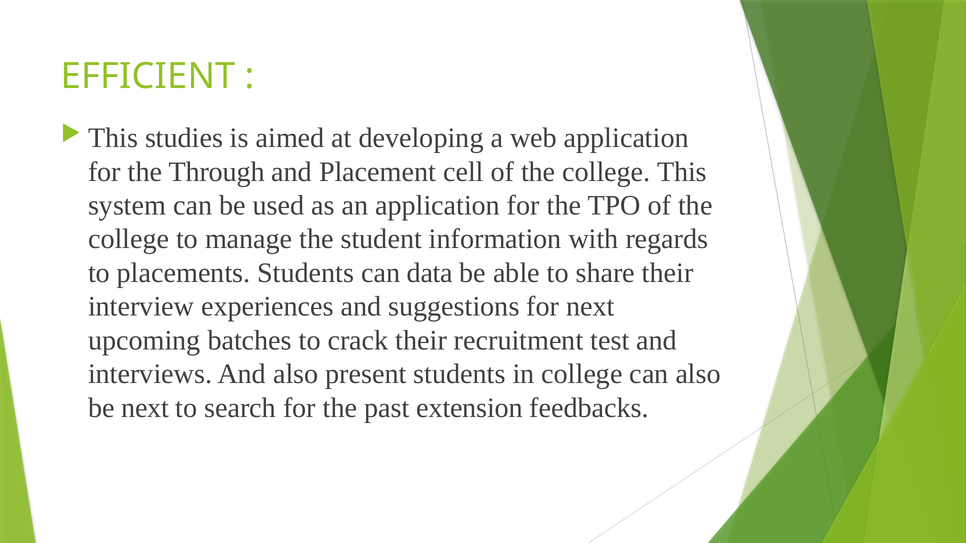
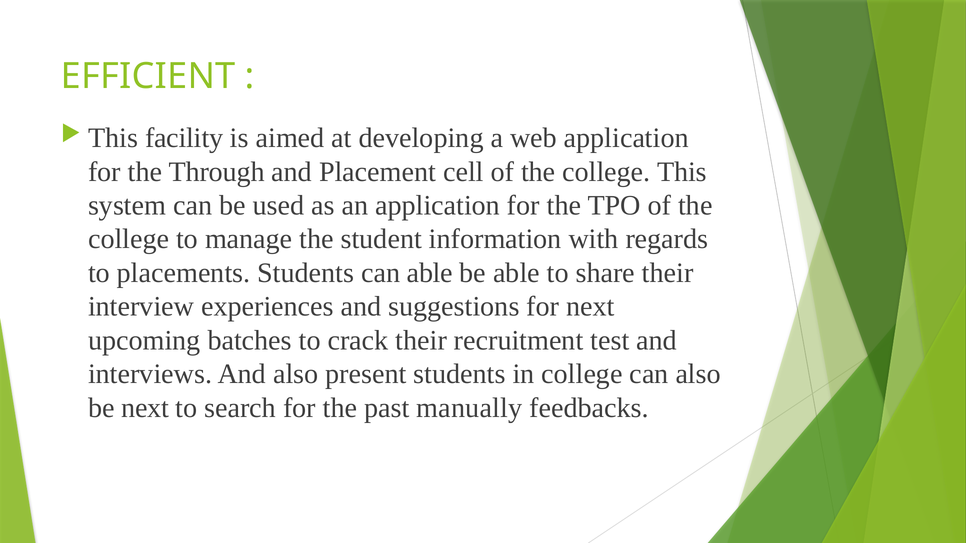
studies: studies -> facility
can data: data -> able
extension: extension -> manually
